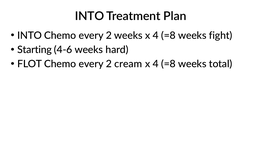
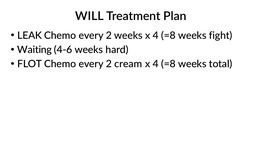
INTO at (89, 16): INTO -> WILL
INTO at (30, 36): INTO -> LEAK
Starting: Starting -> Waiting
